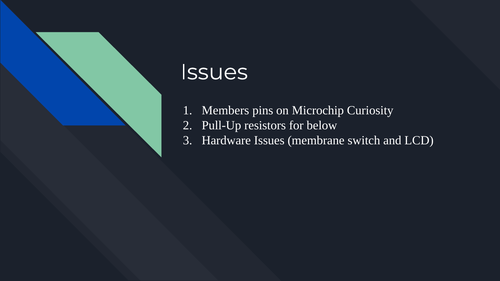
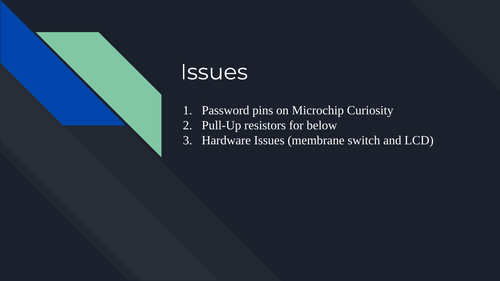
Members: Members -> Password
